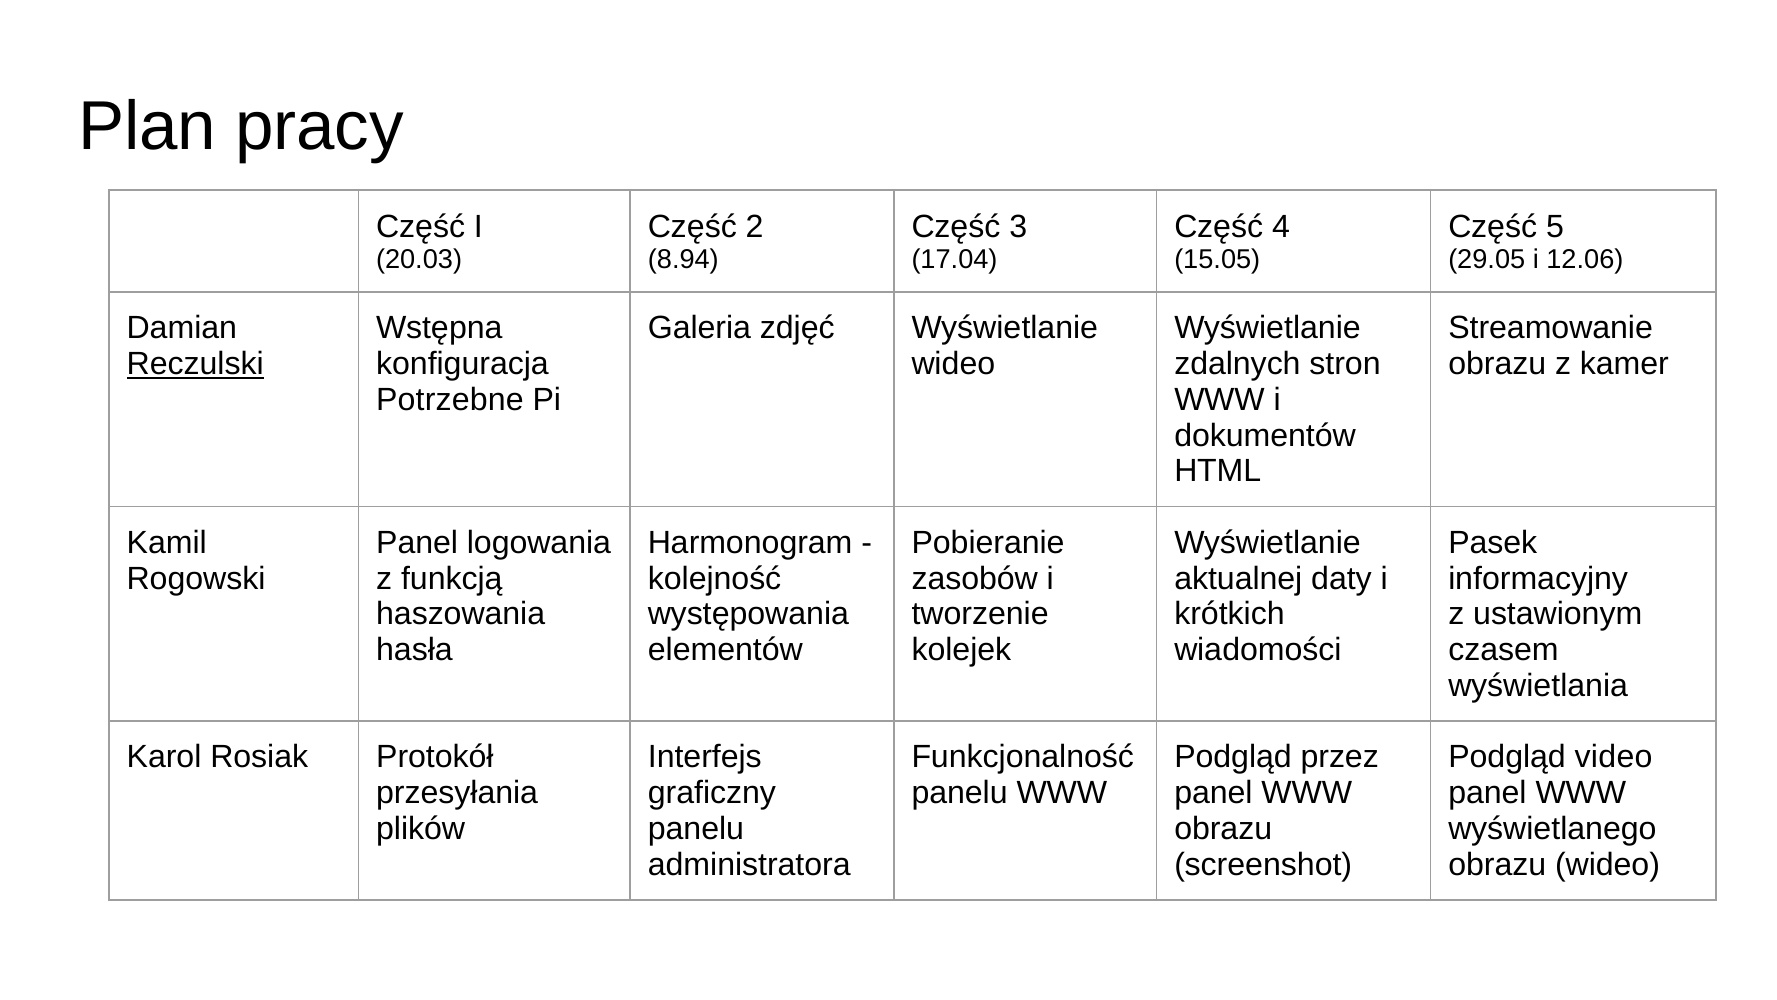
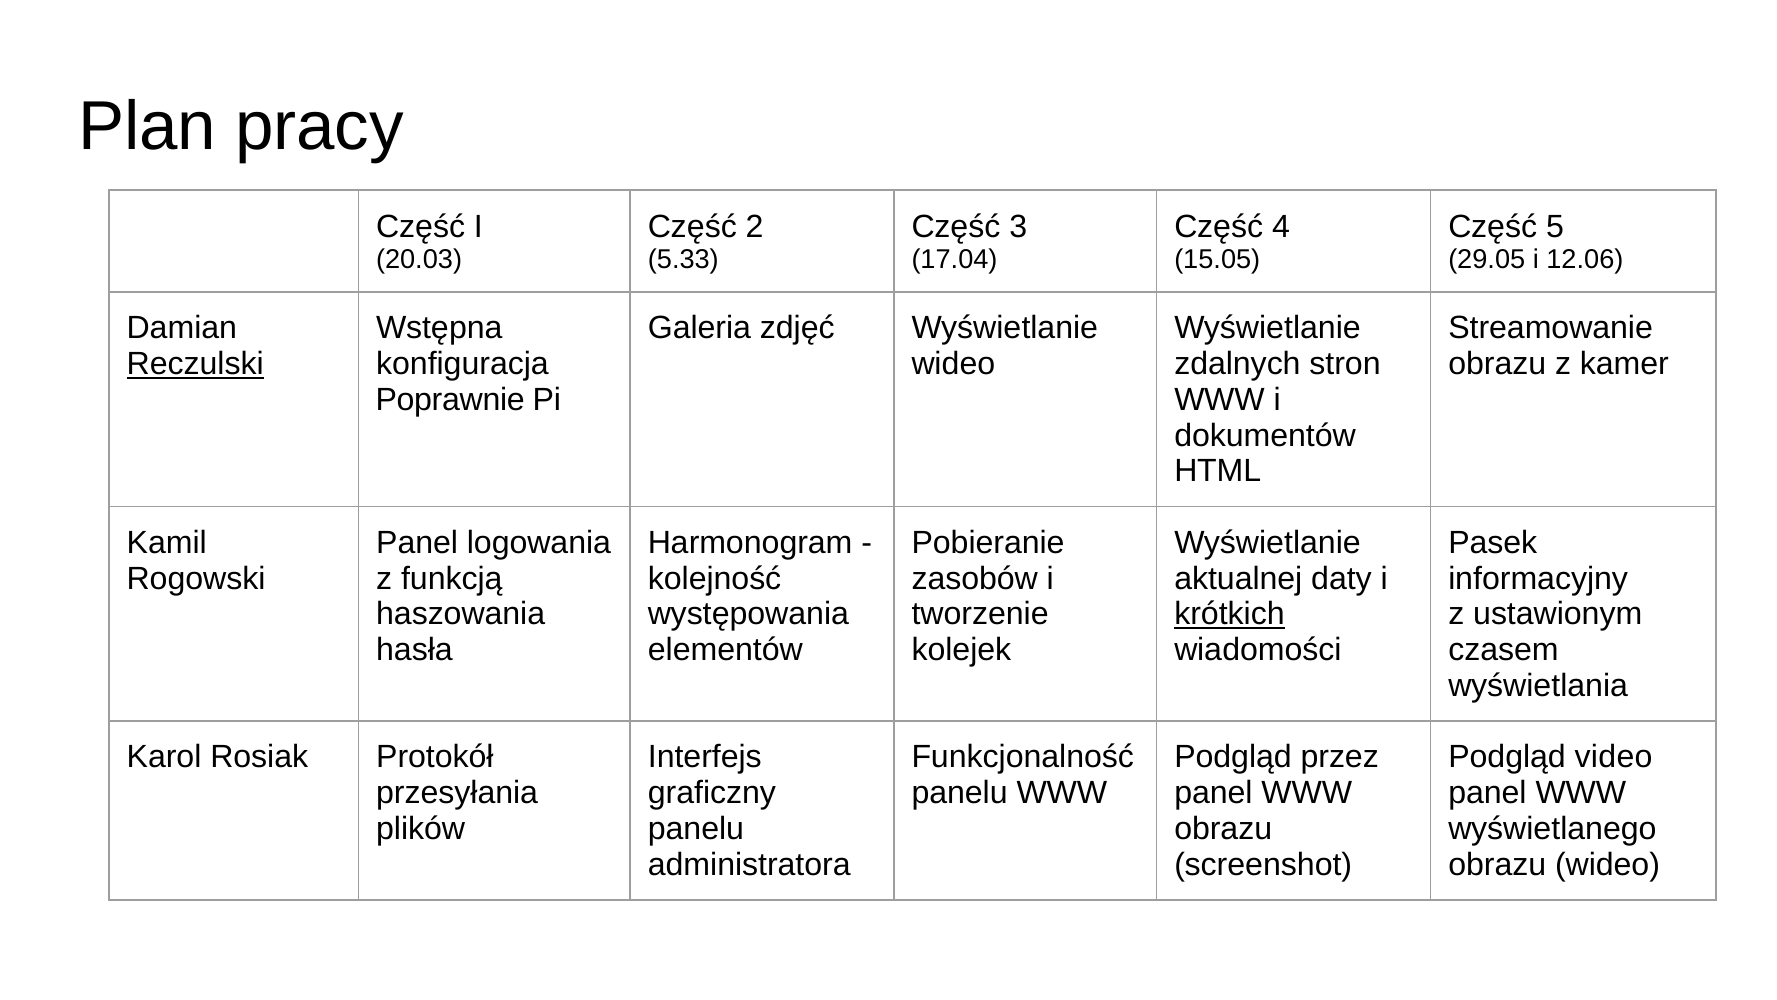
8.94: 8.94 -> 5.33
Potrzebne: Potrzebne -> Poprawnie
krótkich underline: none -> present
